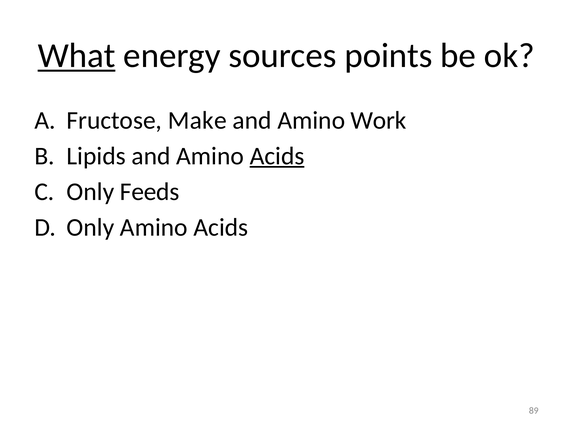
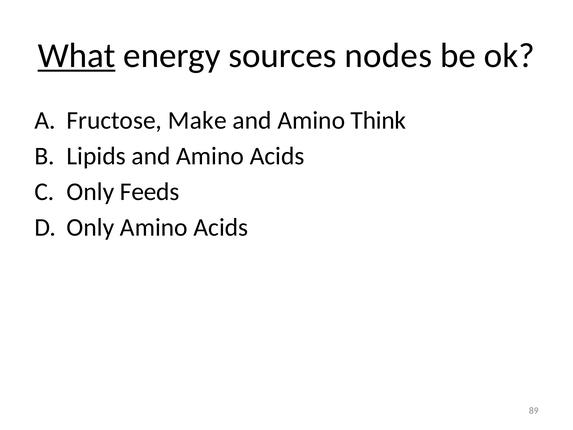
points: points -> nodes
Work: Work -> Think
Acids at (277, 156) underline: present -> none
